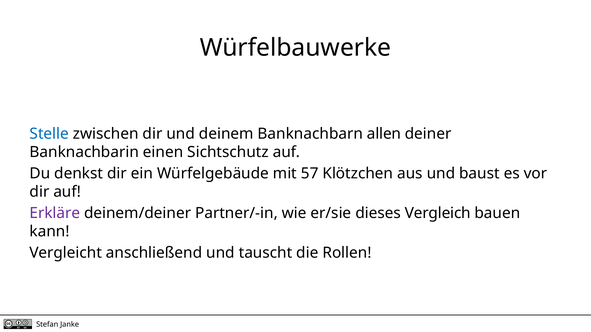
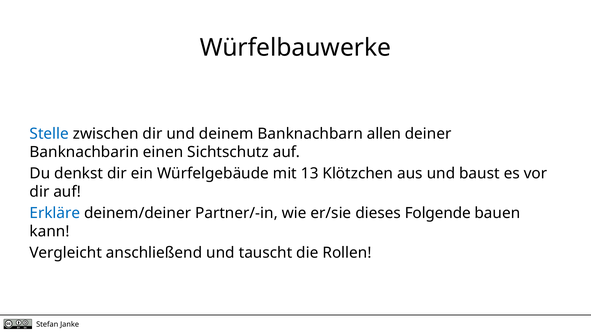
57: 57 -> 13
Erkläre colour: purple -> blue
Vergleich: Vergleich -> Folgende
